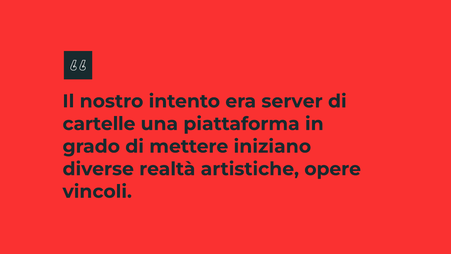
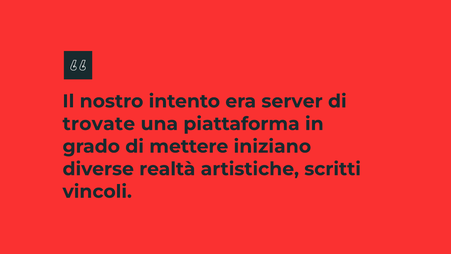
cartelle: cartelle -> trovate
opere: opere -> scritti
